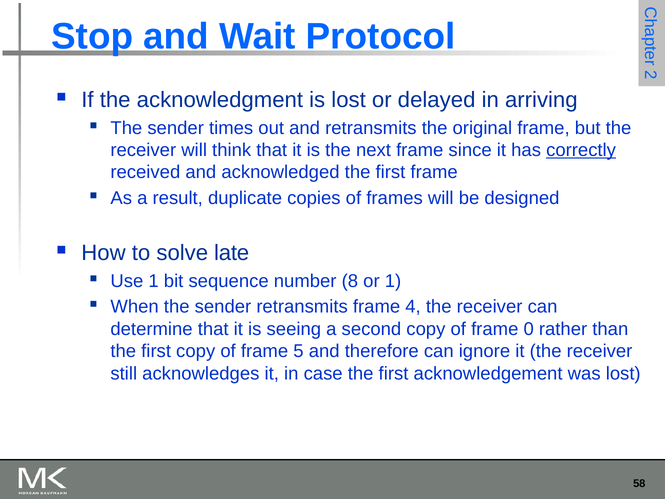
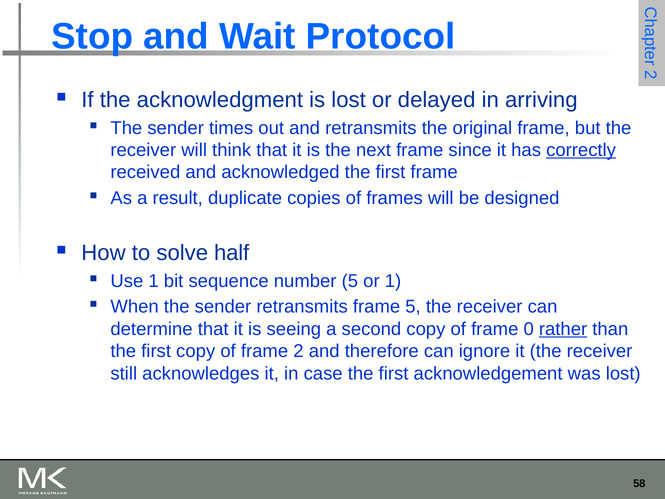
late: late -> half
number 8: 8 -> 5
frame 4: 4 -> 5
rather underline: none -> present
frame 5: 5 -> 2
